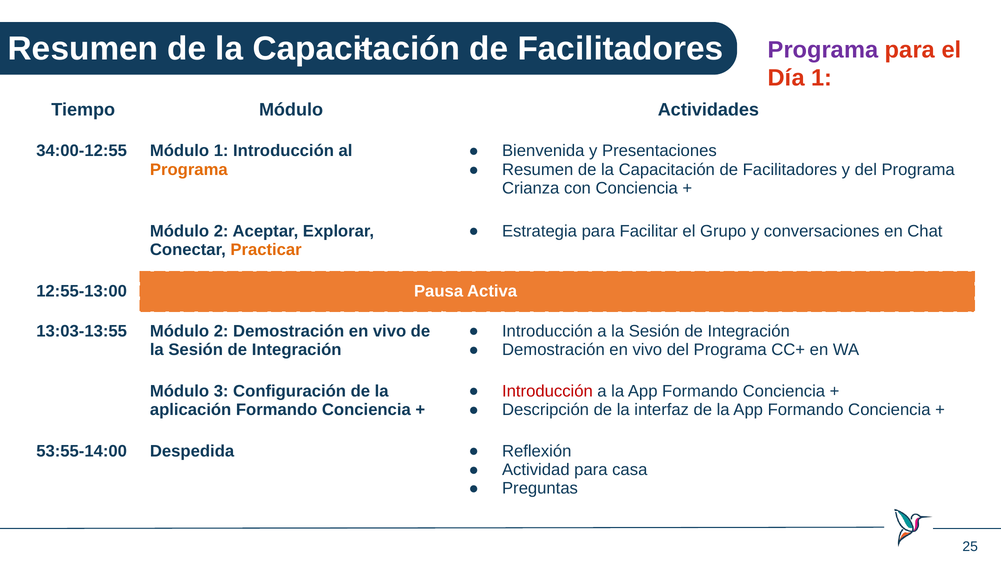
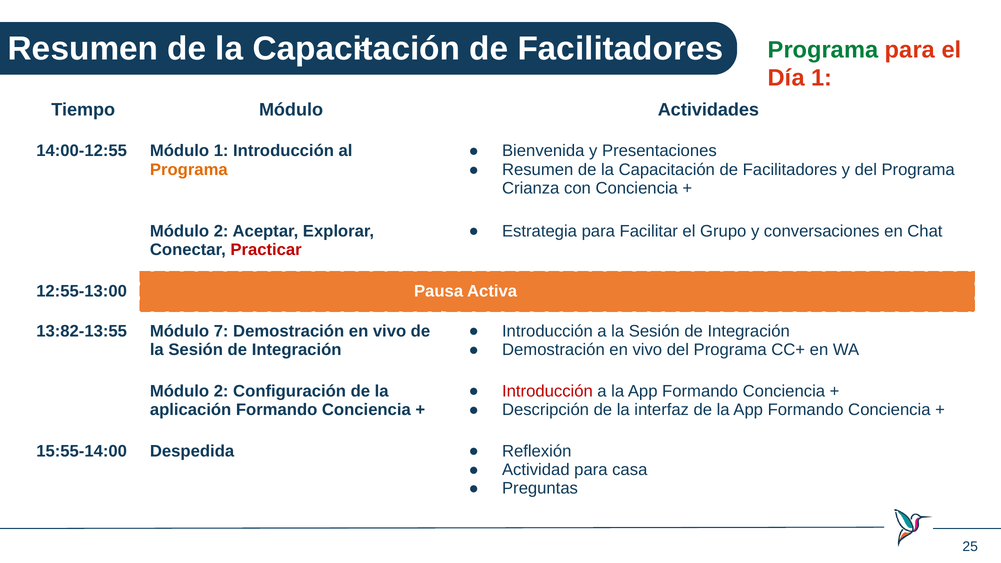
Programa at (823, 50) colour: purple -> green
34:00-12:55: 34:00-12:55 -> 14:00-12:55
Practicar colour: orange -> red
13:03-13:55: 13:03-13:55 -> 13:82-13:55
2 at (221, 331): 2 -> 7
3 at (221, 391): 3 -> 2
53:55-14:00: 53:55-14:00 -> 15:55-14:00
